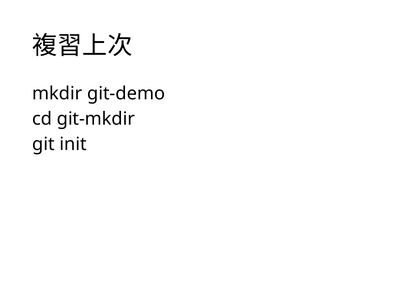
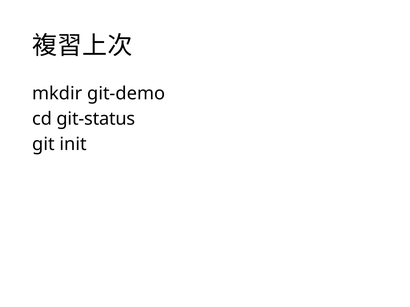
git-mkdir: git-mkdir -> git-status
